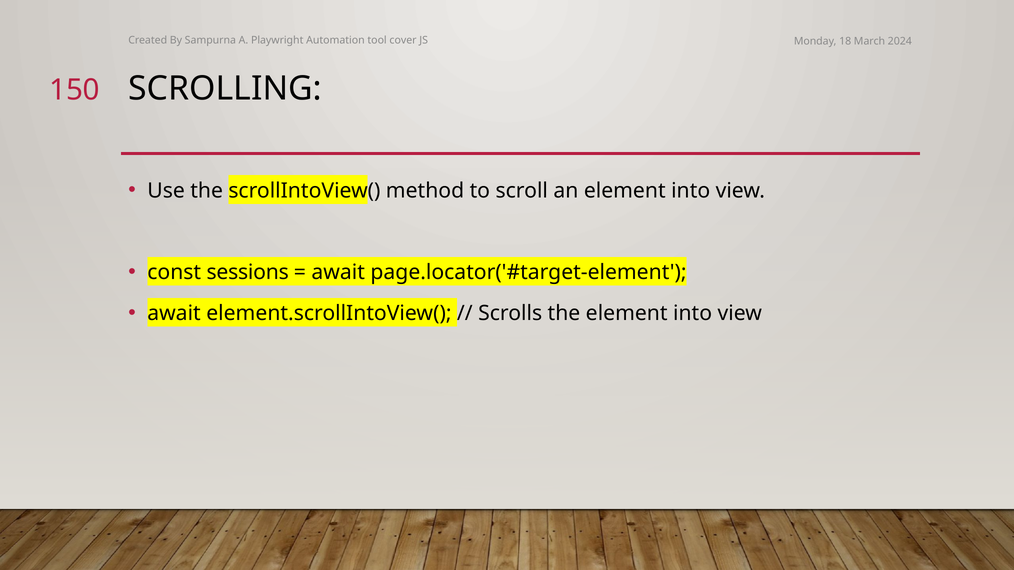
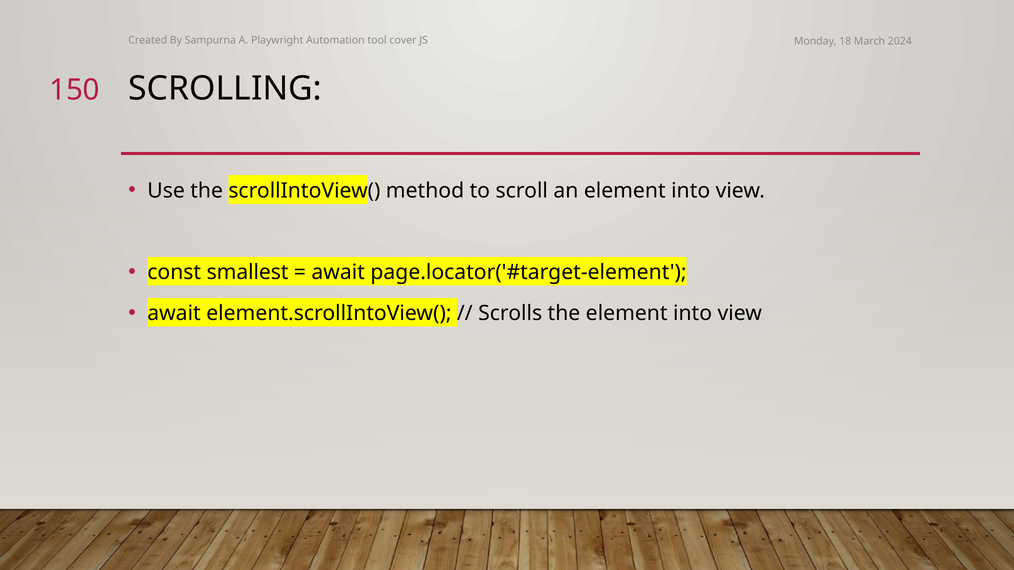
sessions: sessions -> smallest
